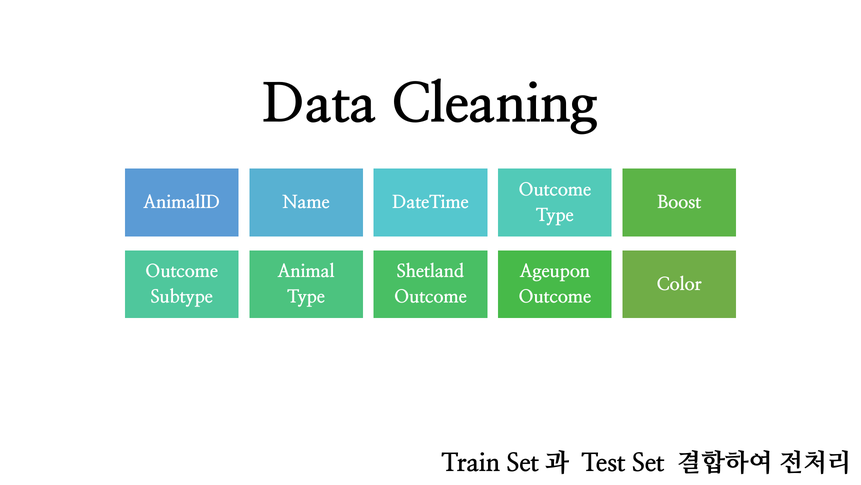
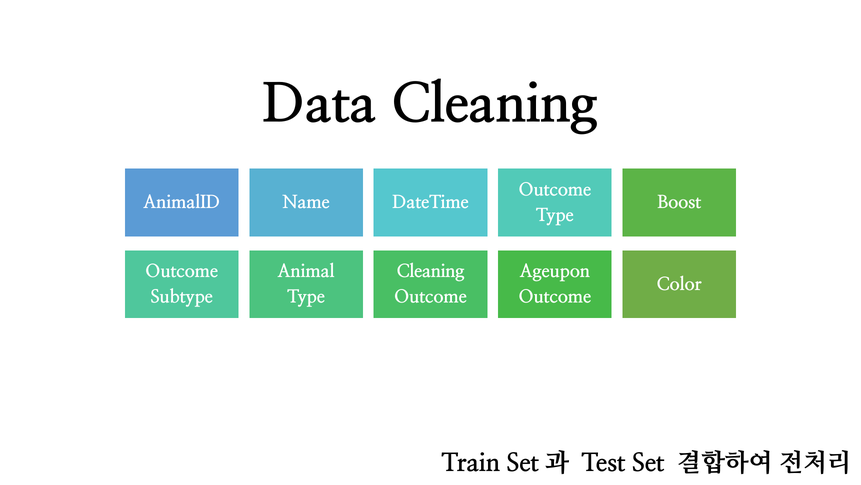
Shetland at (430, 271): Shetland -> Cleaning
